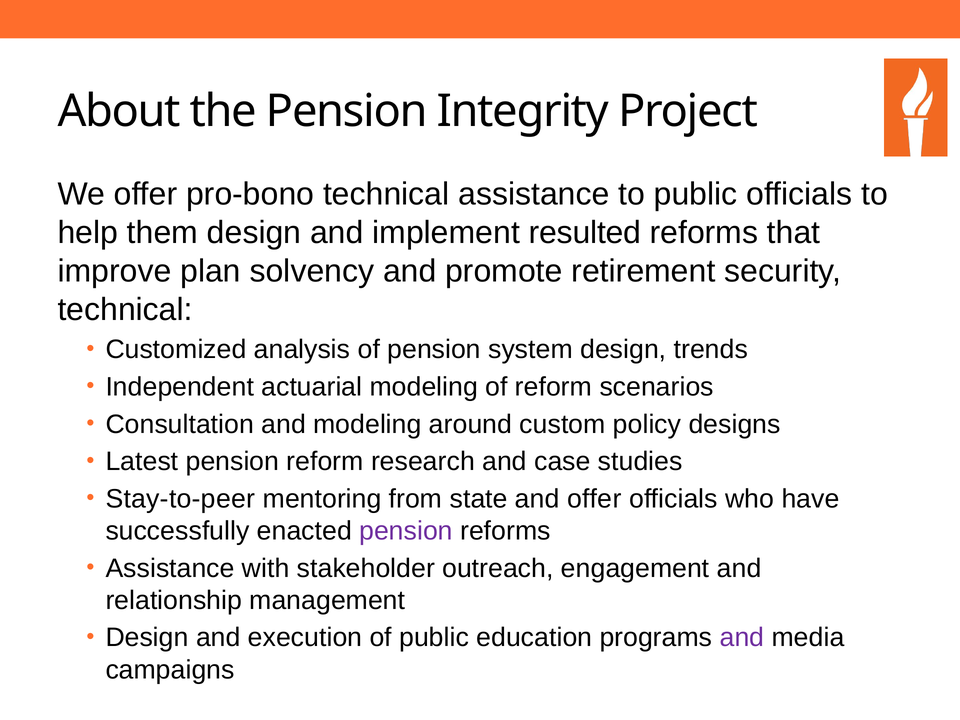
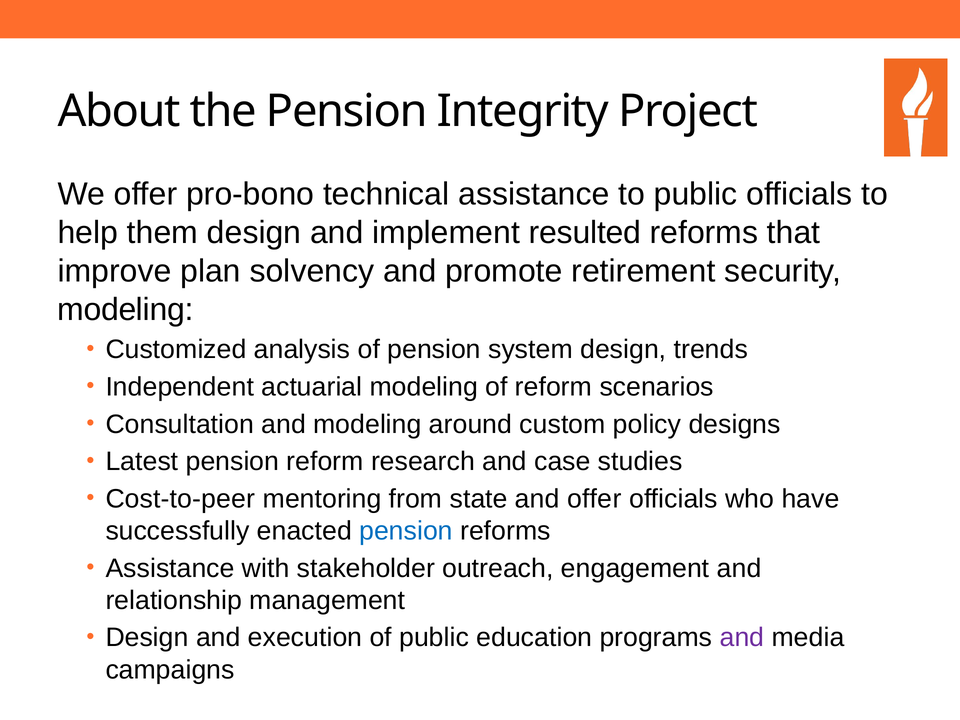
technical at (125, 309): technical -> modeling
Stay-to-peer: Stay-to-peer -> Cost-to-peer
pension at (406, 531) colour: purple -> blue
